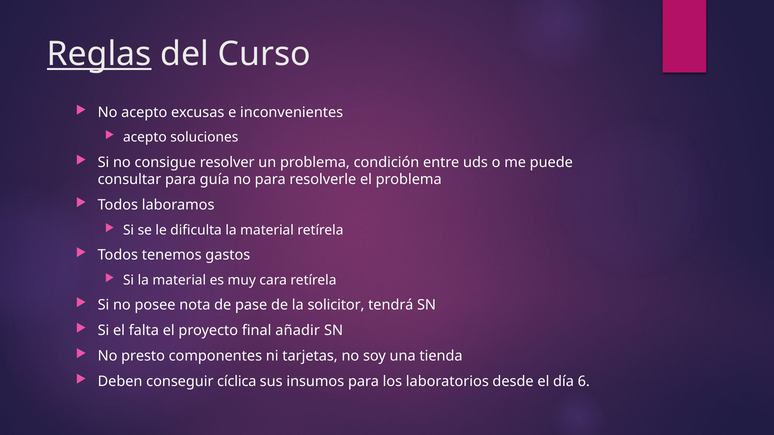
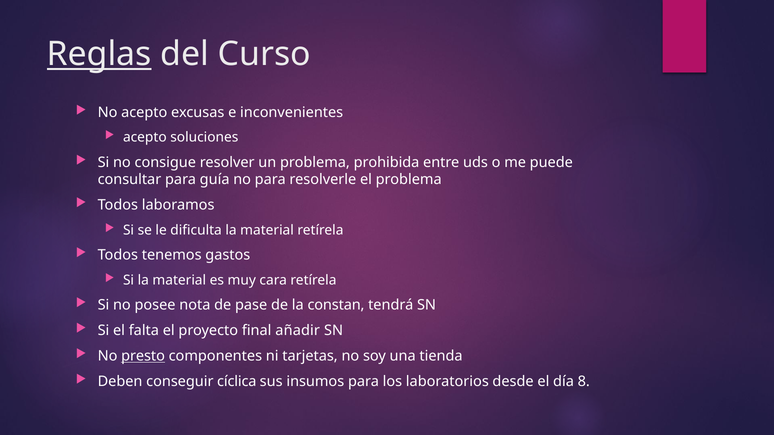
condición: condición -> prohibida
solicitor: solicitor -> constan
presto underline: none -> present
6: 6 -> 8
